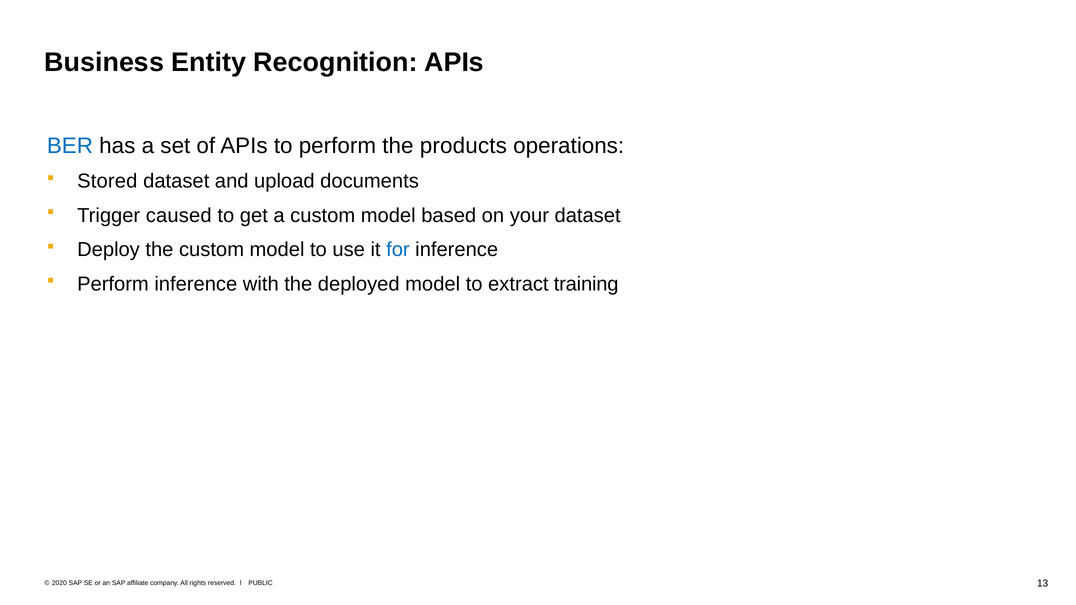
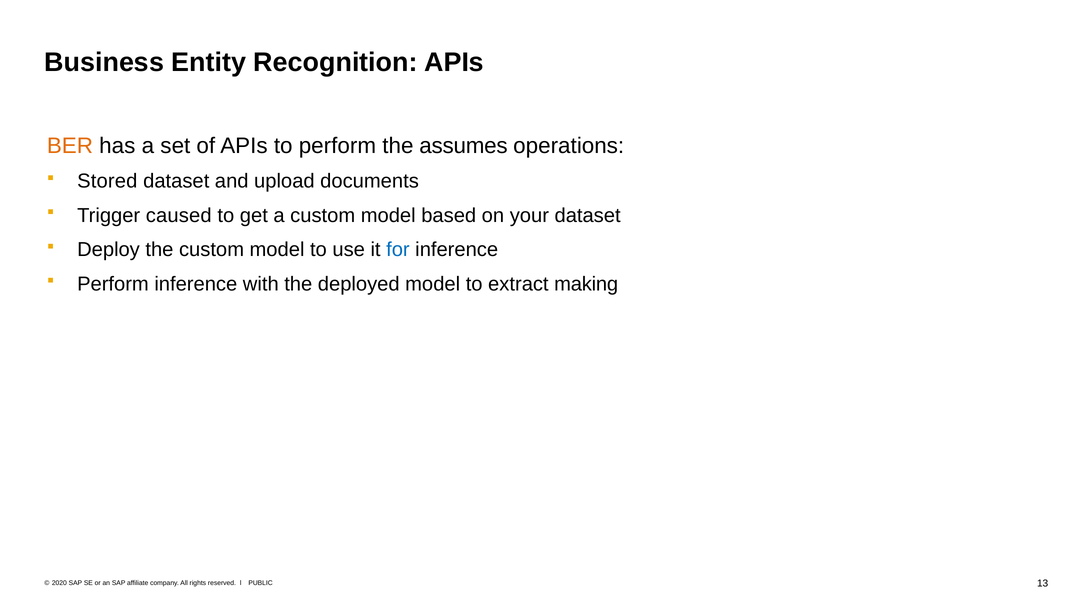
BER colour: blue -> orange
products: products -> assumes
training: training -> making
